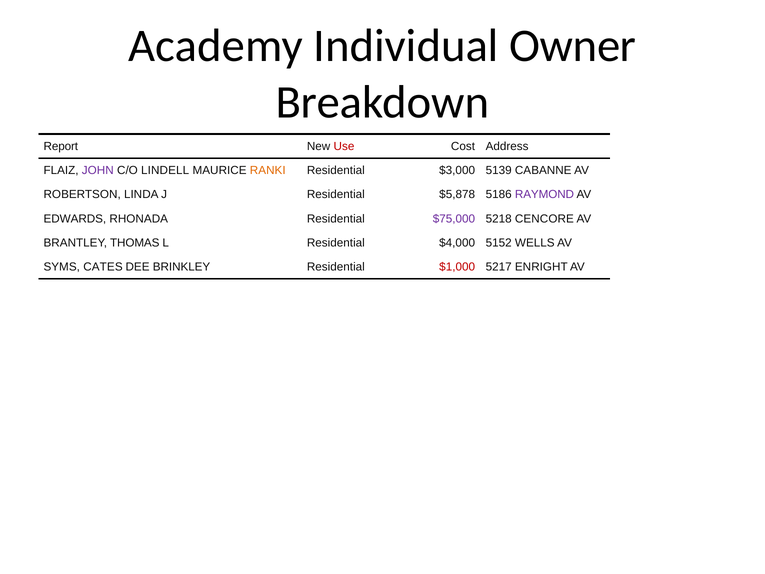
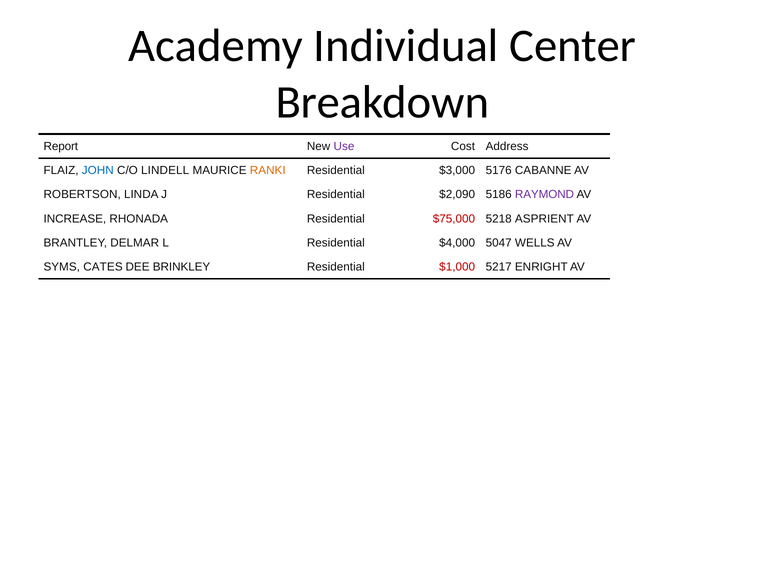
Owner: Owner -> Center
Use colour: red -> purple
JOHN colour: purple -> blue
5139: 5139 -> 5176
$5,878: $5,878 -> $2,090
EDWARDS: EDWARDS -> INCREASE
$75,000 colour: purple -> red
CENCORE: CENCORE -> ASPRIENT
THOMAS: THOMAS -> DELMAR
5152: 5152 -> 5047
